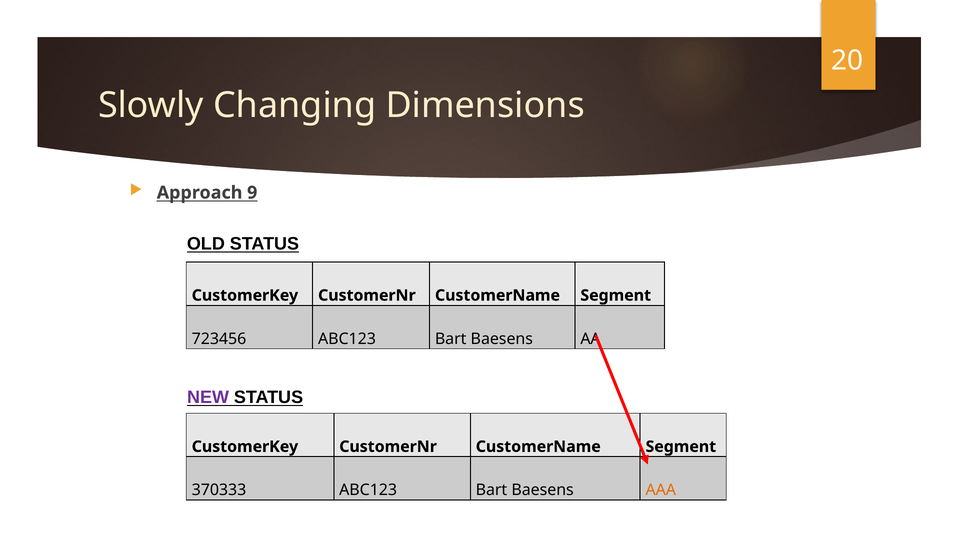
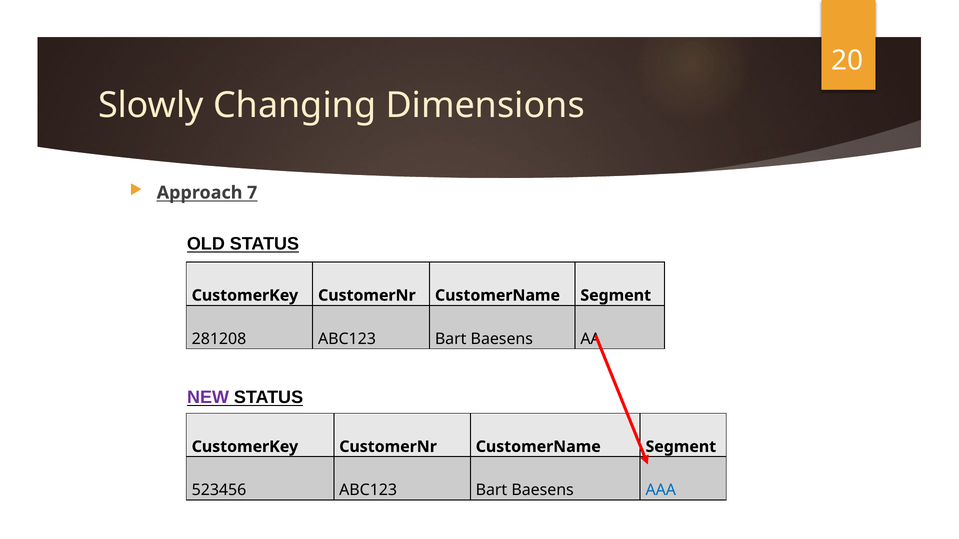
9: 9 -> 7
723456: 723456 -> 281208
370333: 370333 -> 523456
AAA colour: orange -> blue
